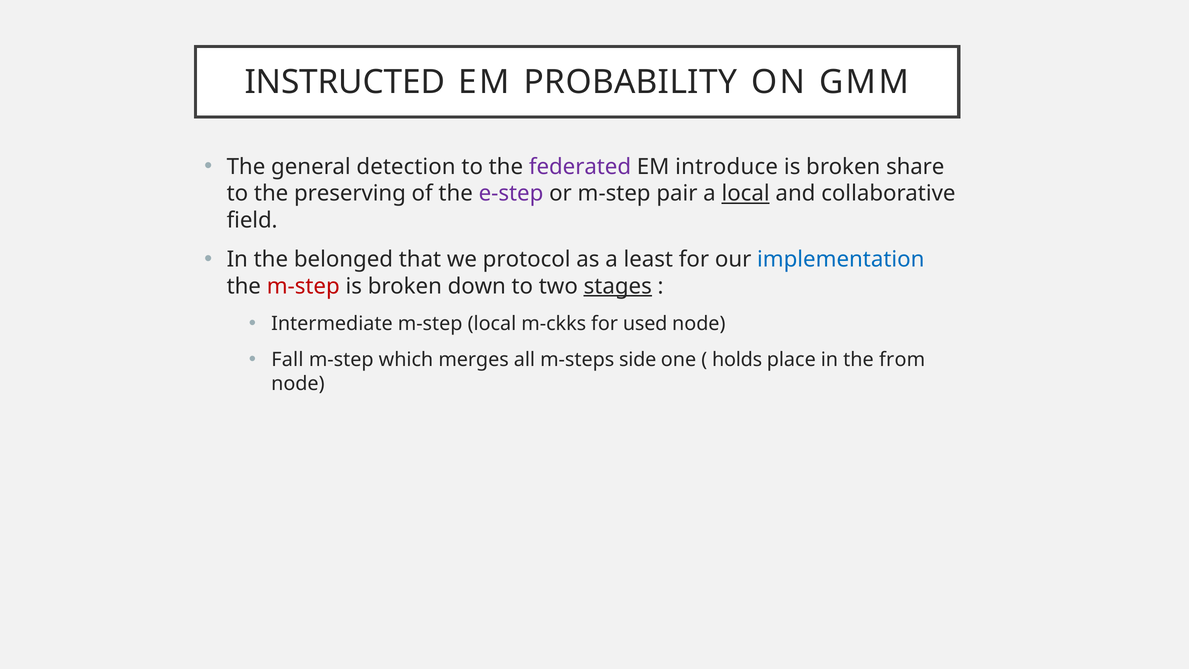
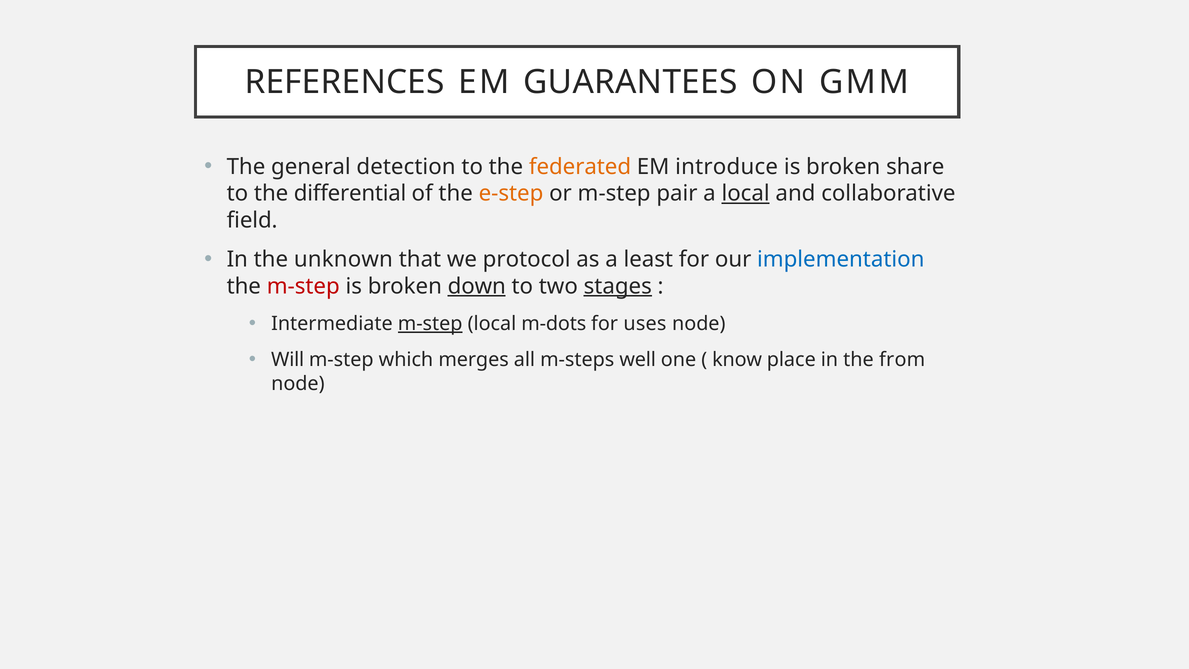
INSTRUCTED: INSTRUCTED -> REFERENCES
PROBABILITY: PROBABILITY -> GUARANTEES
federated colour: purple -> orange
preserving: preserving -> differential
e-step colour: purple -> orange
belonged: belonged -> unknown
down underline: none -> present
m-step at (430, 324) underline: none -> present
m-ckks: m-ckks -> m-dots
used: used -> uses
Fall: Fall -> Will
side: side -> well
holds: holds -> know
